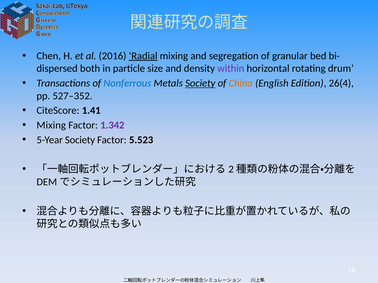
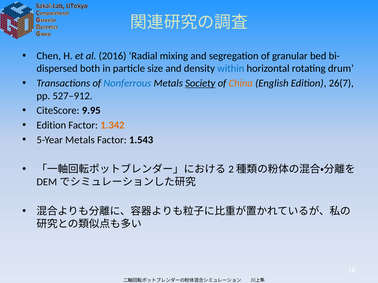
Radial underline: present -> none
within colour: purple -> blue
26(4: 26(4 -> 26(7
527–352: 527–352 -> 527–912
1.41: 1.41 -> 9.95
Mixing at (51, 125): Mixing -> Edition
1.342 colour: purple -> orange
5-Year Society: Society -> Metals
5.523: 5.523 -> 1.543
